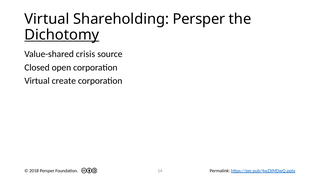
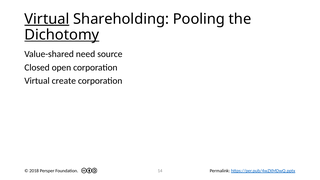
Virtual at (47, 19) underline: none -> present
Shareholding Persper: Persper -> Pooling
crisis: crisis -> need
